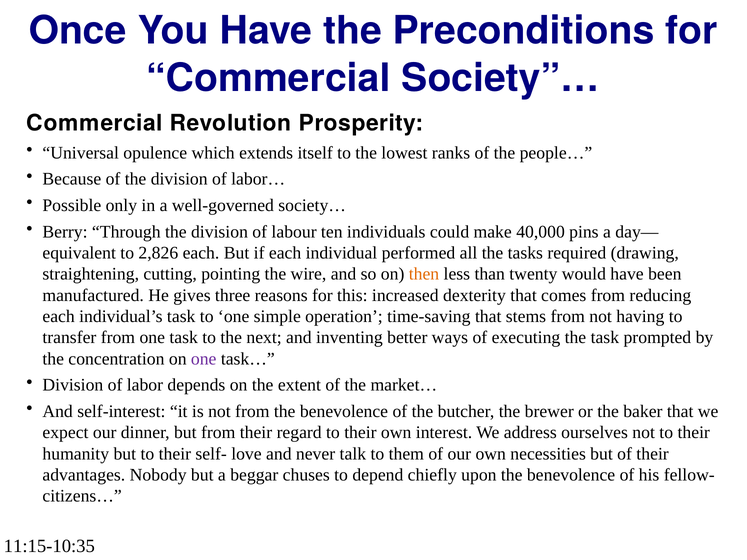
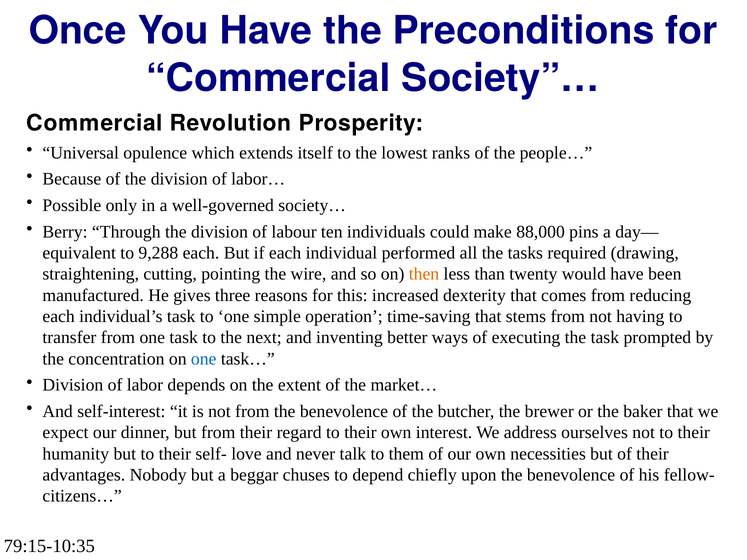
40,000: 40,000 -> 88,000
2,826: 2,826 -> 9,288
one at (204, 359) colour: purple -> blue
11:15-10:35: 11:15-10:35 -> 79:15-10:35
